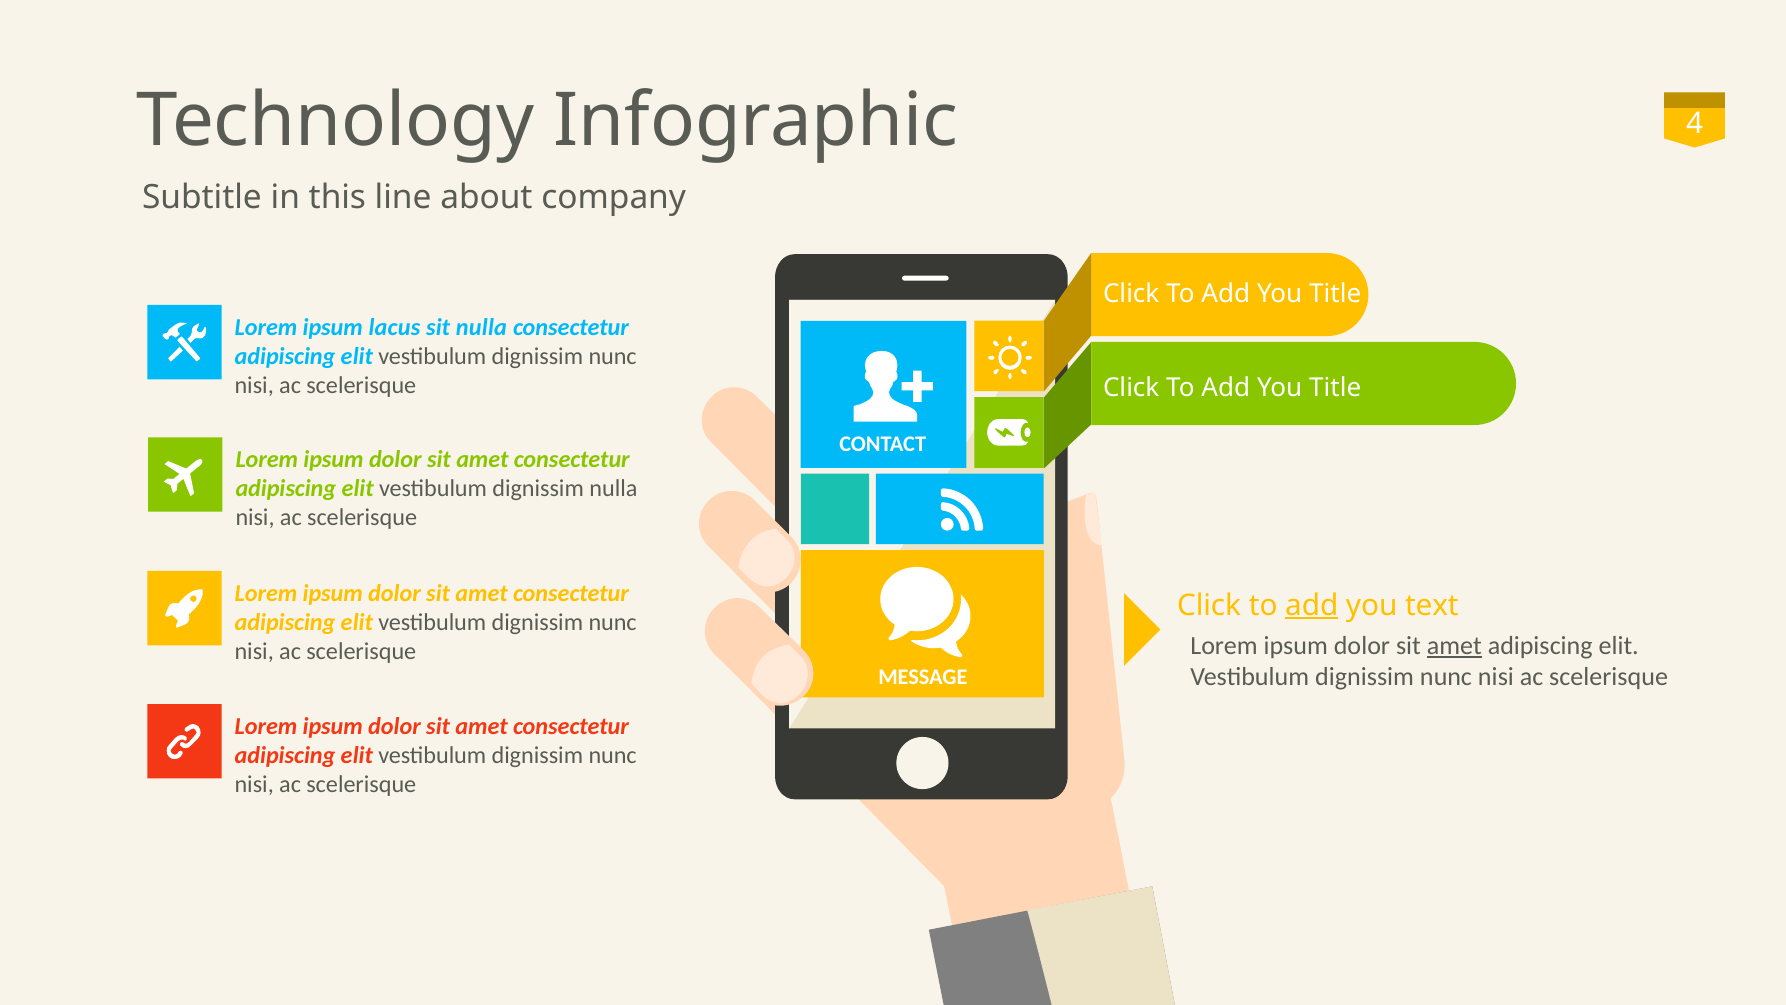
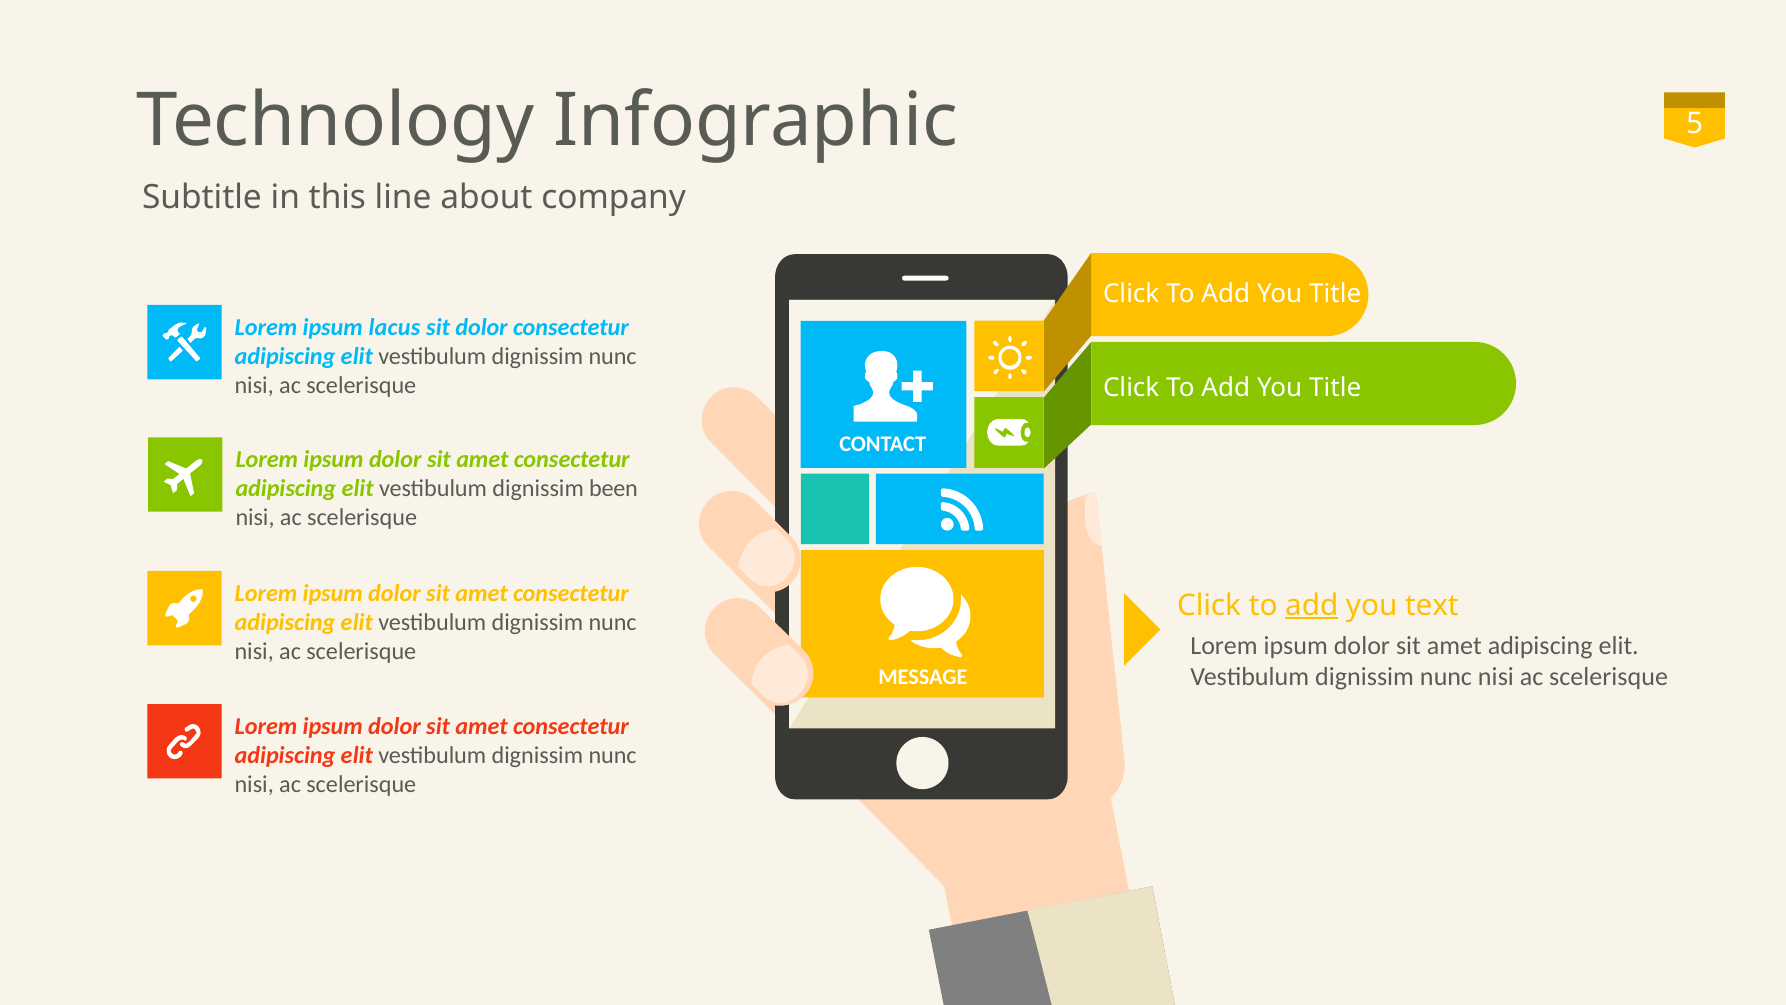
4: 4 -> 5
sit nulla: nulla -> dolor
dignissim nulla: nulla -> been
amet at (1454, 645) underline: present -> none
